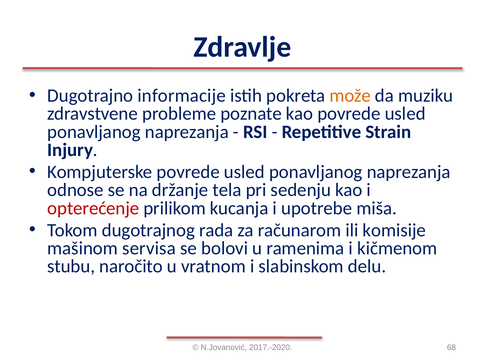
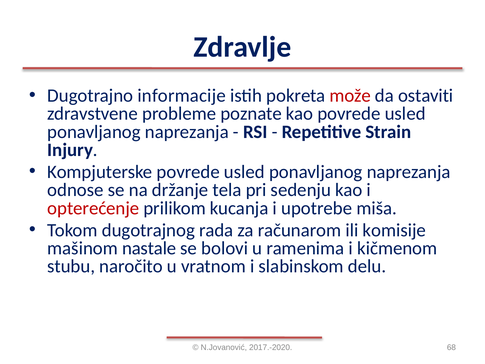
može colour: orange -> red
muziku: muziku -> ostaviti
servisa: servisa -> nastale
